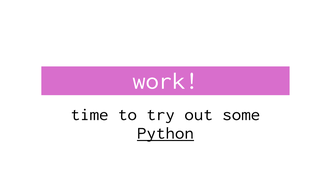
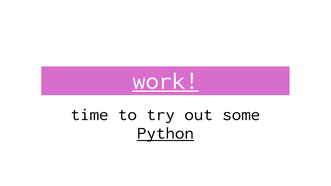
work underline: none -> present
